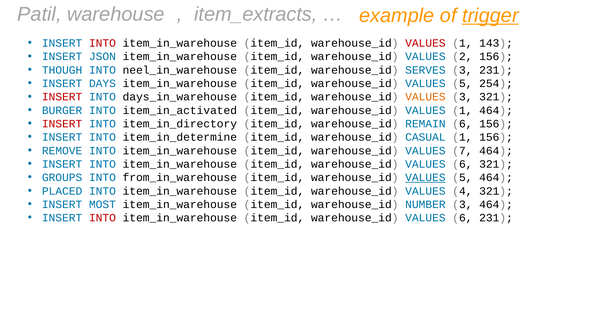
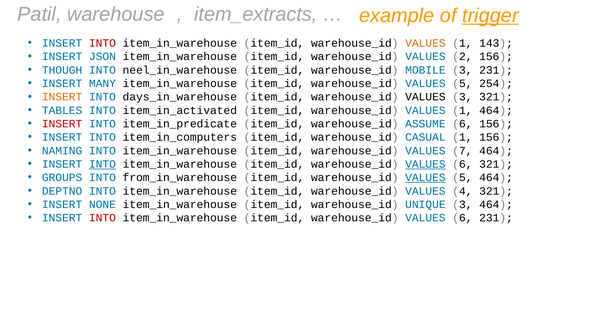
VALUES at (425, 43) colour: red -> orange
SERVES: SERVES -> MOBILE
DAYS: DAYS -> MANY
INSERT at (62, 97) colour: red -> orange
VALUES at (425, 97) colour: orange -> black
BURGER: BURGER -> TABLES
item_in_directory: item_in_directory -> item_in_predicate
REMAIN: REMAIN -> ASSUME
item_in_determine: item_in_determine -> item_in_computers
REMOVE: REMOVE -> NAMING
INTO at (102, 164) underline: none -> present
VALUES at (425, 164) underline: none -> present
PLACED: PLACED -> DEPTNO
MOST: MOST -> NONE
NUMBER: NUMBER -> UNIQUE
